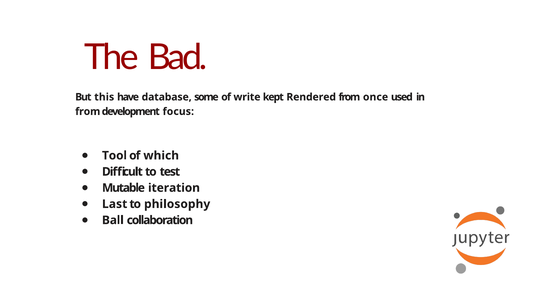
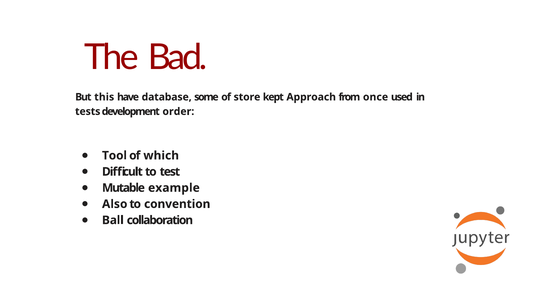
write: write -> store
Rendered: Rendered -> Approach
from at (88, 112): from -> tests
focus: focus -> order
iteration: iteration -> example
Last: Last -> Also
philosophy: philosophy -> convention
